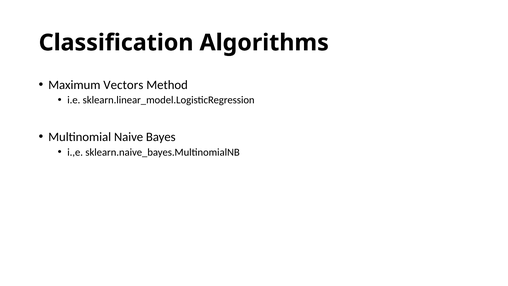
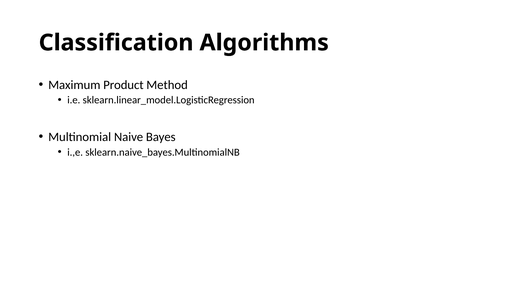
Vectors: Vectors -> Product
